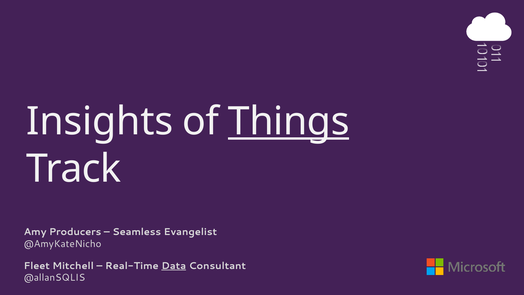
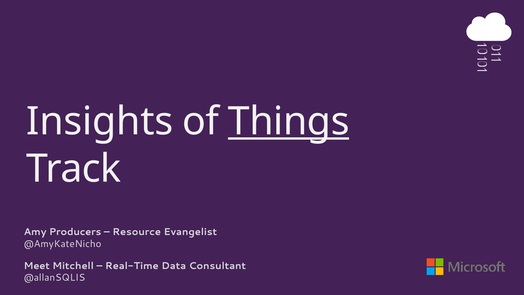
Seamless: Seamless -> Resource
Fleet: Fleet -> Meet
Data underline: present -> none
